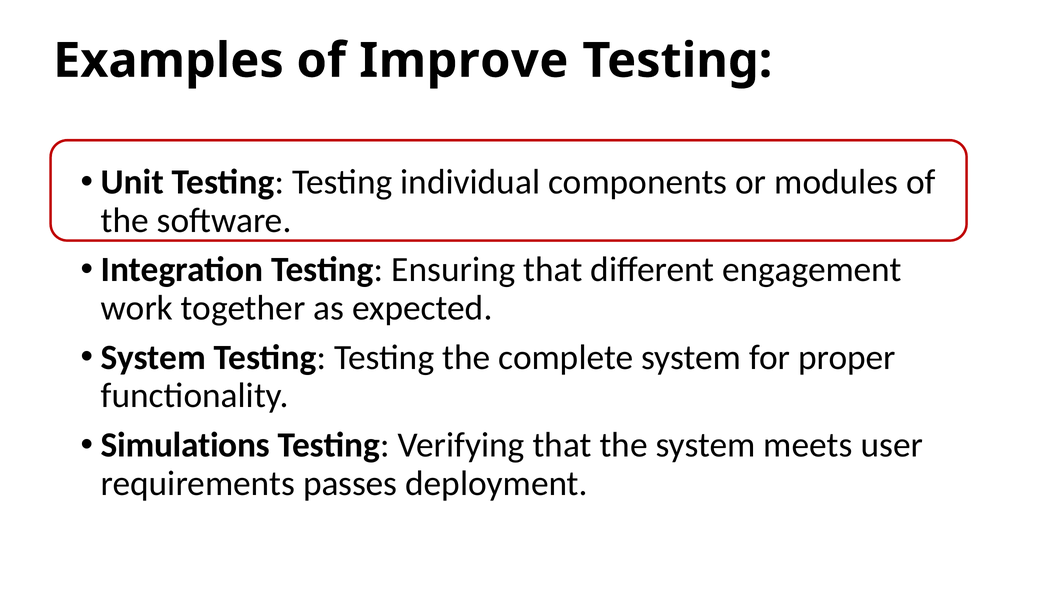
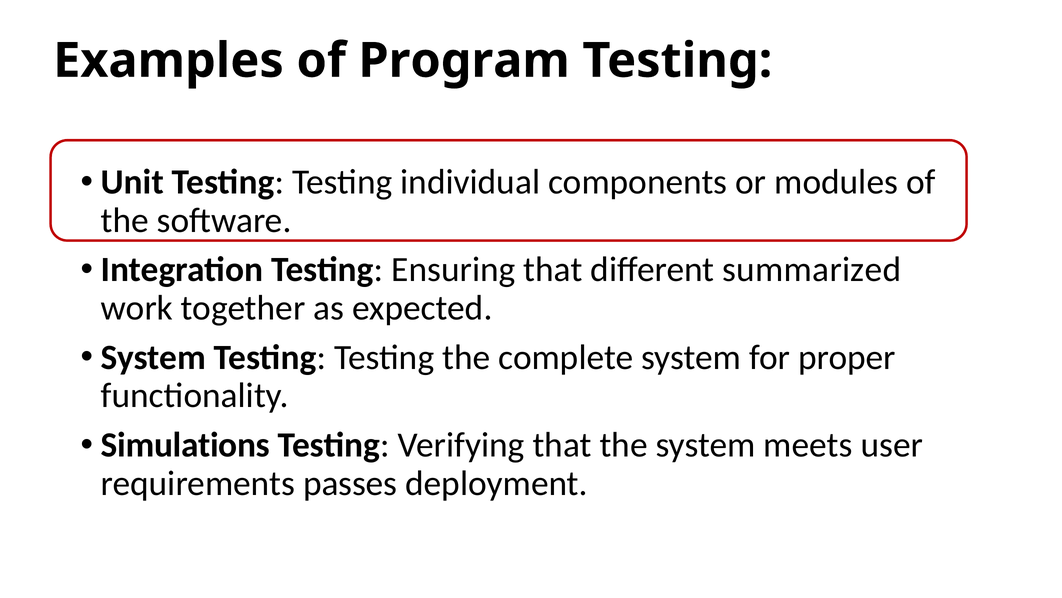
Improve: Improve -> Program
engagement: engagement -> summarized
